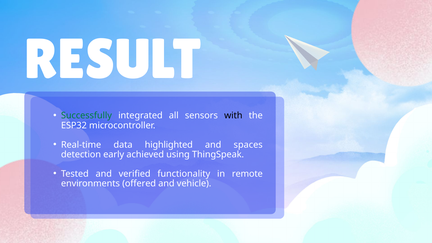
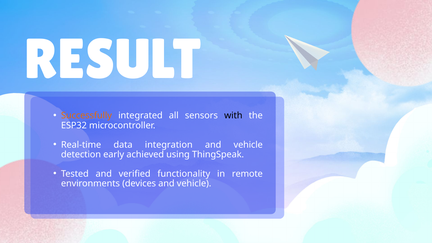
Successfully colour: green -> orange
highlighted: highlighted -> integration
spaces at (248, 145): spaces -> vehicle
offered: offered -> devices
